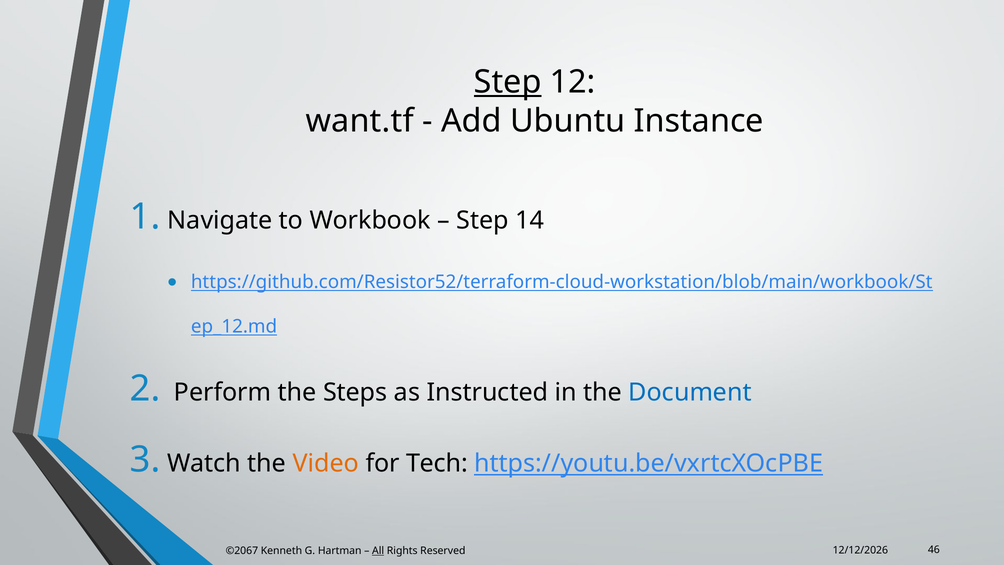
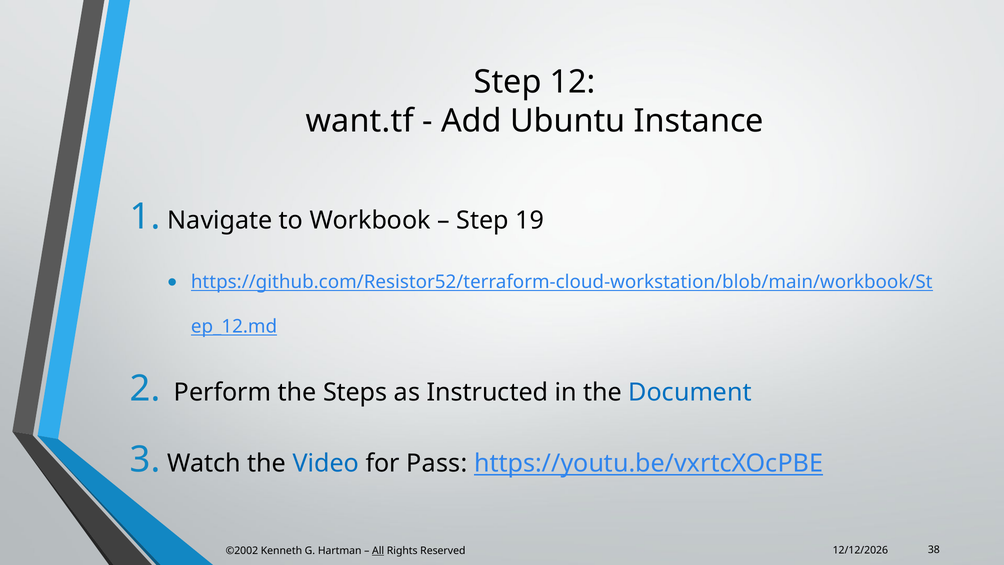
Step at (508, 82) underline: present -> none
14: 14 -> 19
Video colour: orange -> blue
Tech: Tech -> Pass
©2067: ©2067 -> ©2002
46: 46 -> 38
